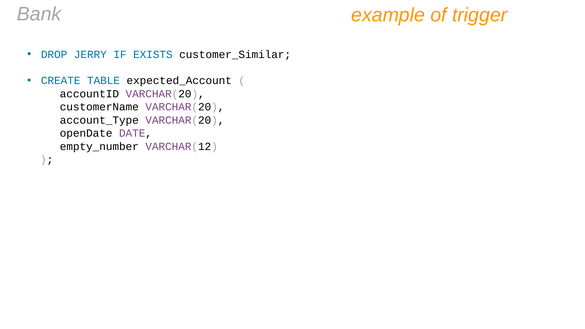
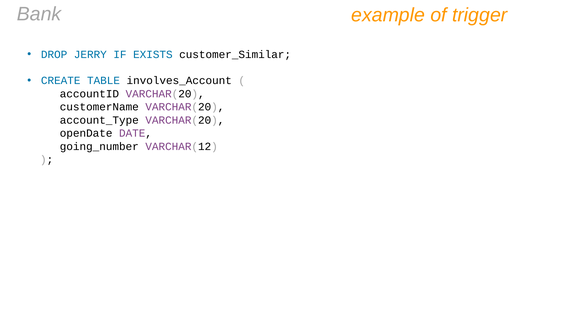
expected_Account: expected_Account -> involves_Account
empty_number: empty_number -> going_number
